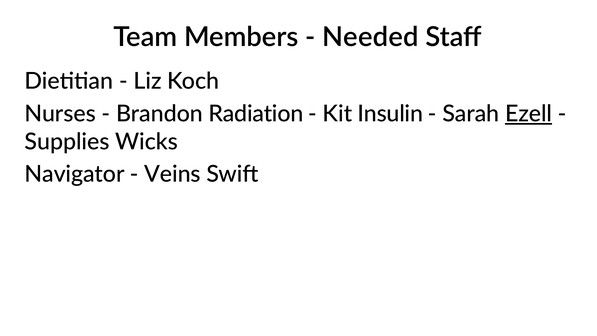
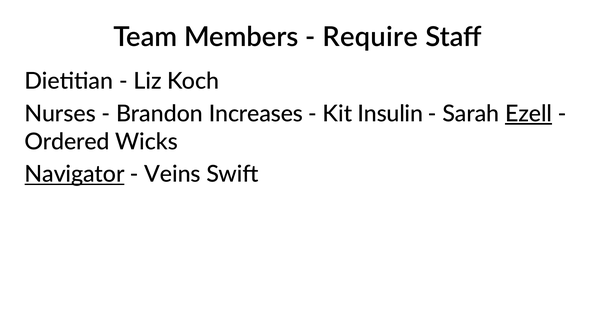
Needed: Needed -> Require
Radiation: Radiation -> Increases
Supplies: Supplies -> Ordered
Navigator underline: none -> present
